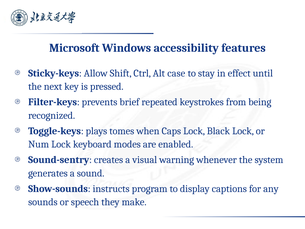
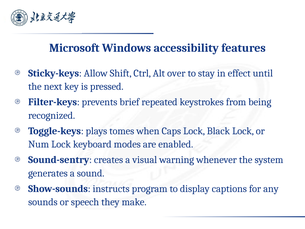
case: case -> over
